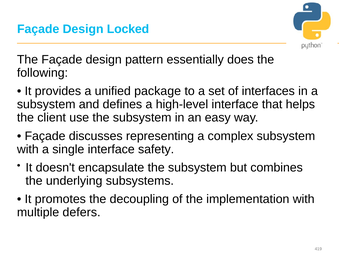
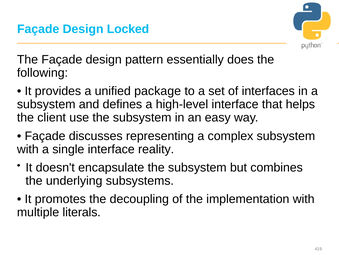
safety: safety -> reality
defers: defers -> literals
